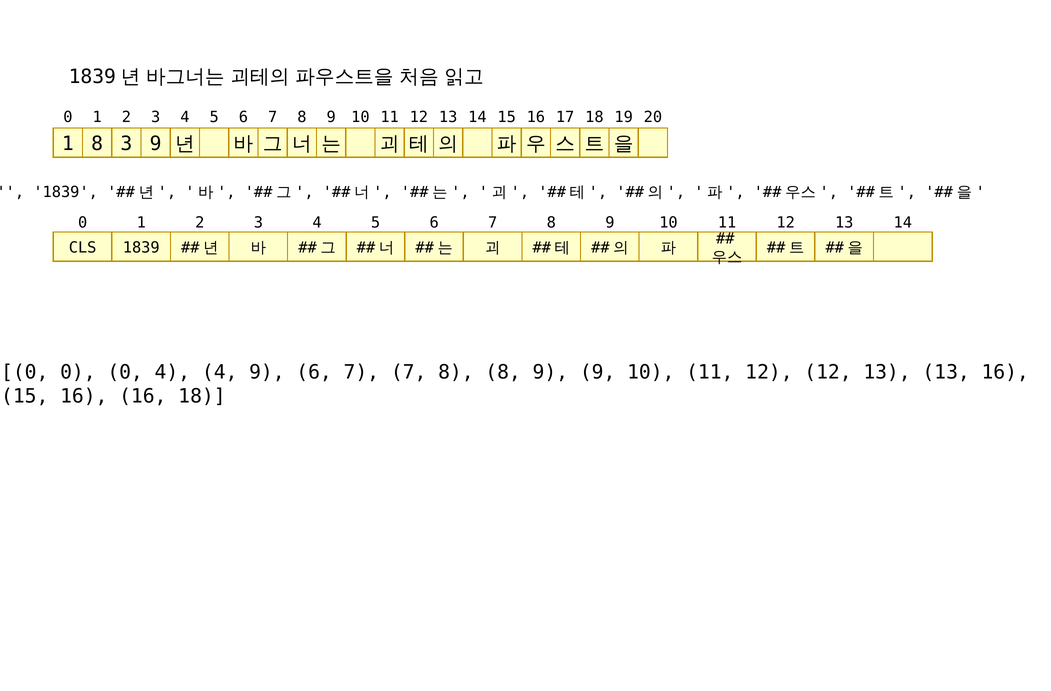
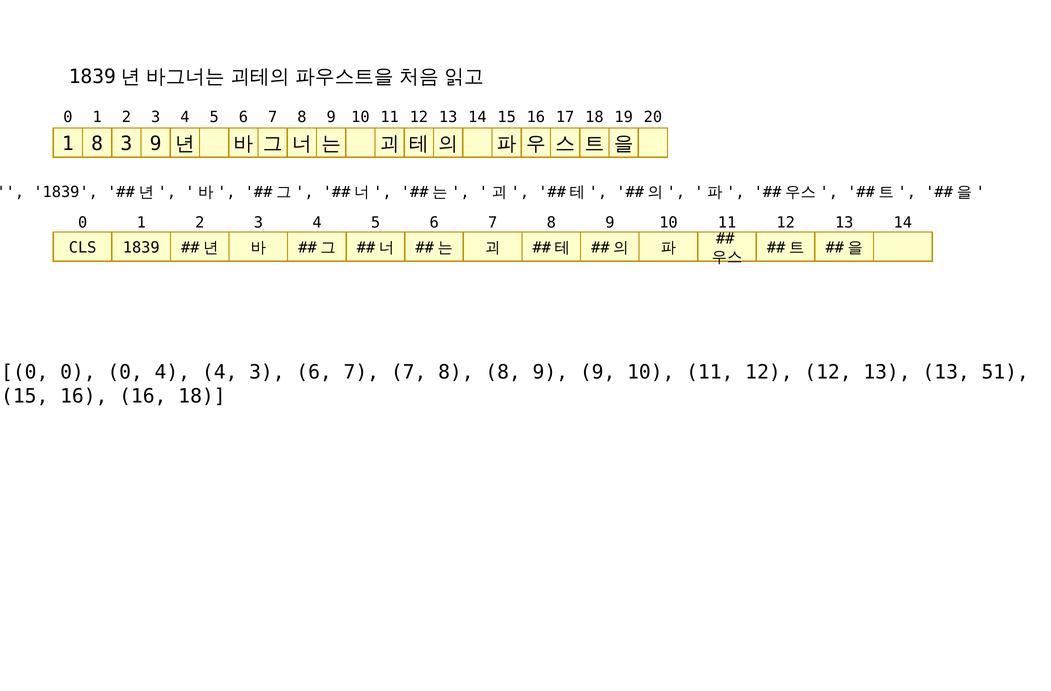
4 9: 9 -> 3
13 16: 16 -> 51
